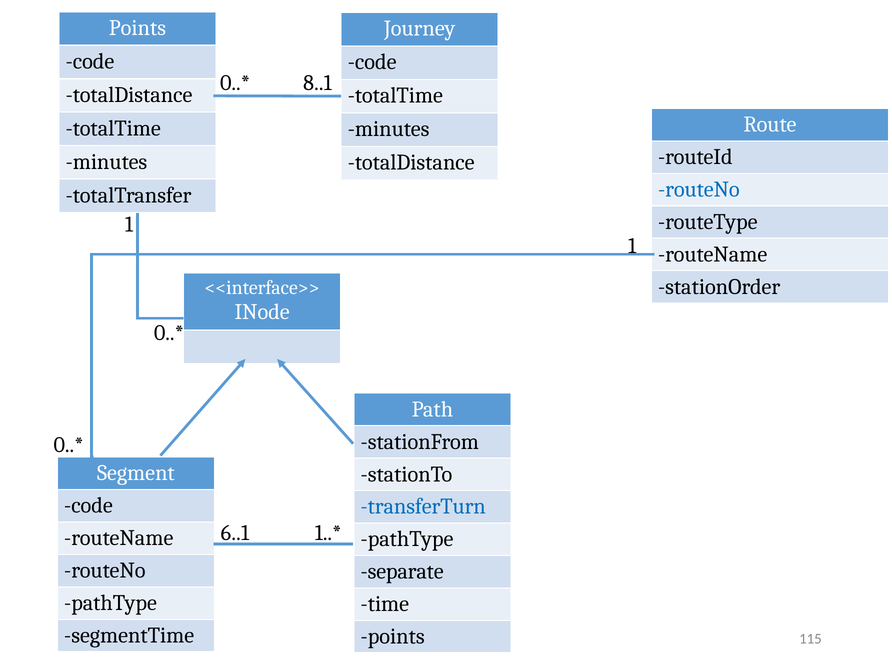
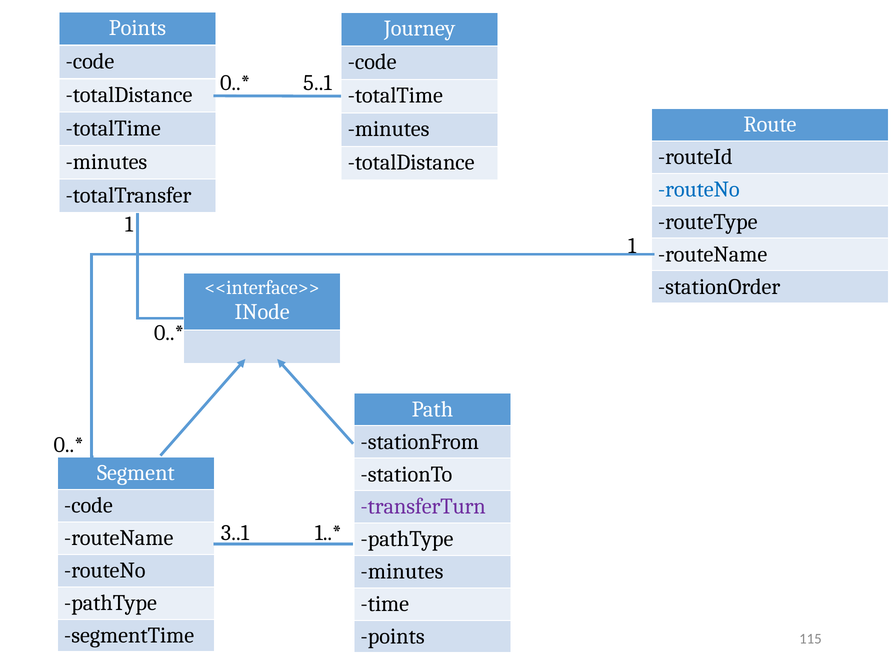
8..1: 8..1 -> 5..1
transferTurn colour: blue -> purple
6..1: 6..1 -> 3..1
separate at (402, 571): separate -> minutes
